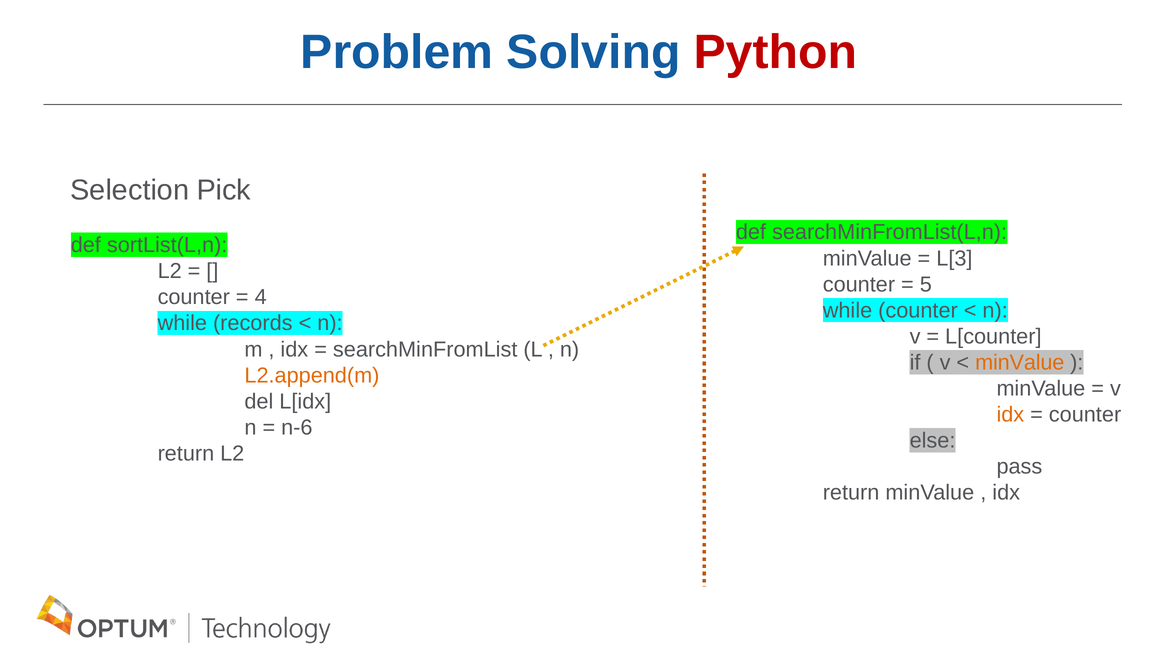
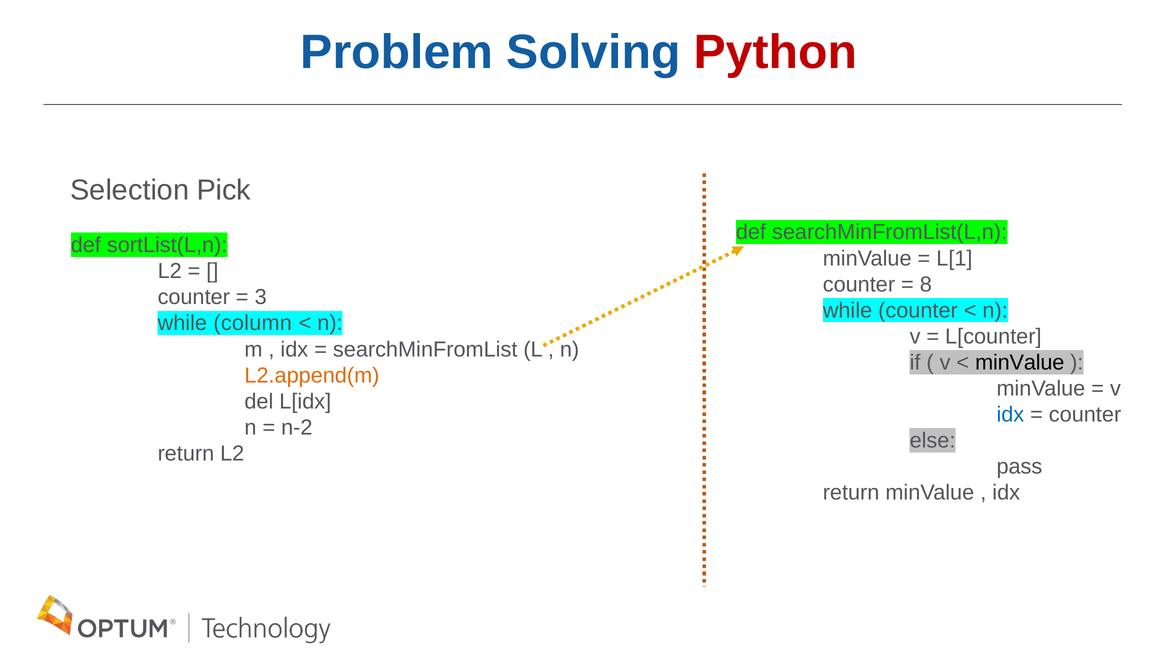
L[3: L[3 -> L[1
5: 5 -> 8
4: 4 -> 3
records: records -> column
minValue at (1020, 363) colour: orange -> black
idx at (1010, 415) colour: orange -> blue
n-6: n-6 -> n-2
